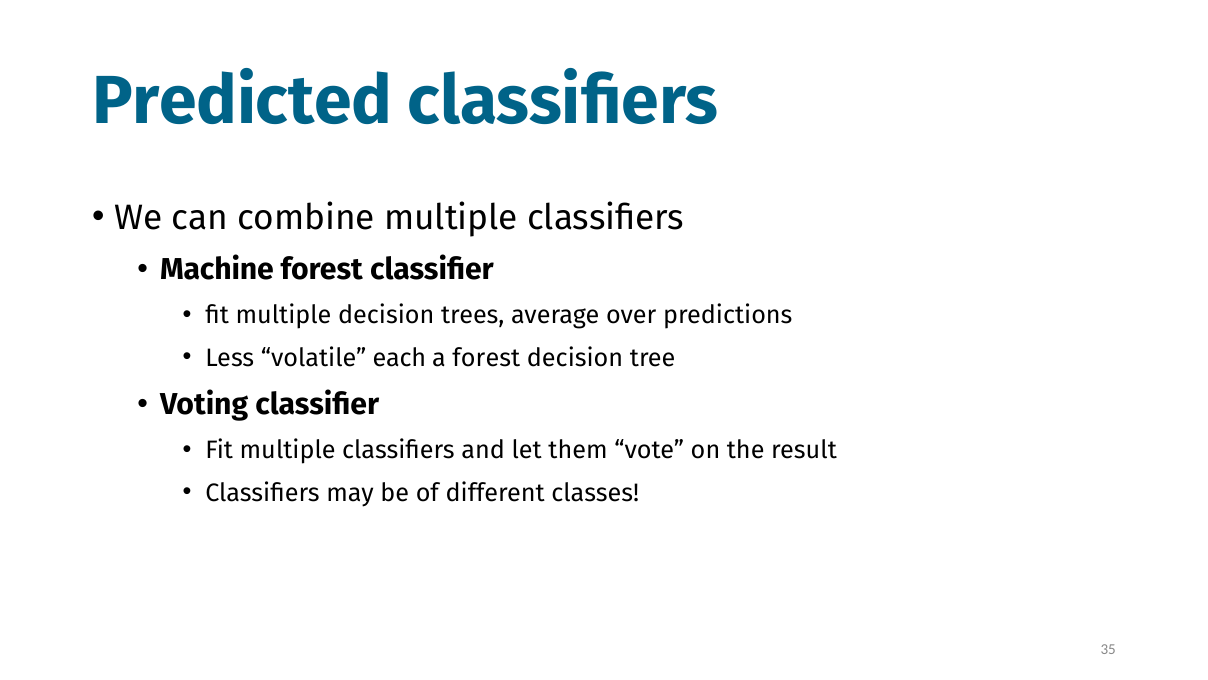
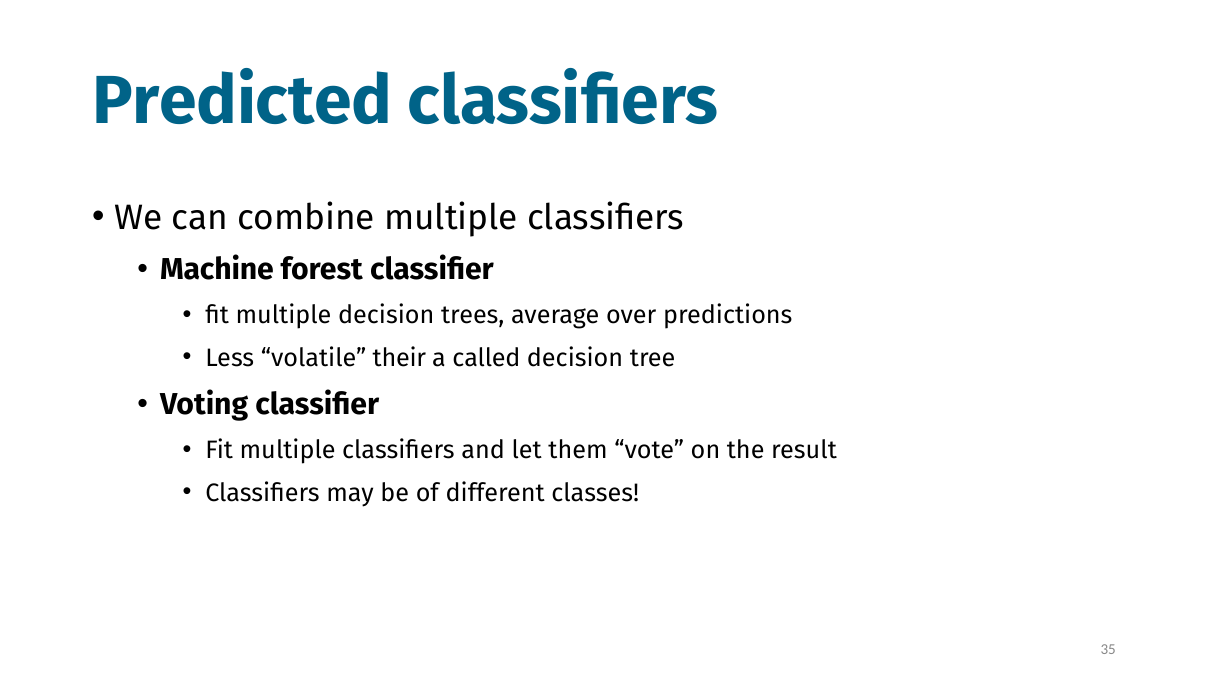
each: each -> their
a forest: forest -> called
